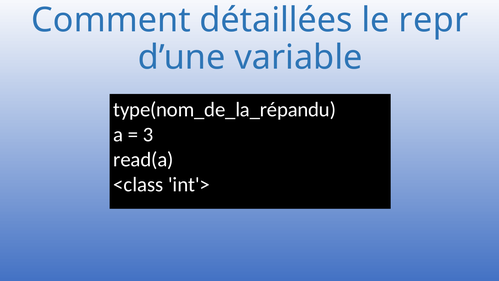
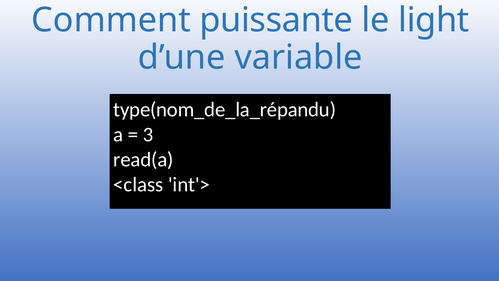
détaillées: détaillées -> puissante
repr: repr -> light
